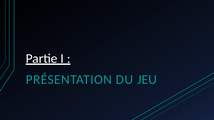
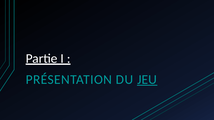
JEU underline: none -> present
